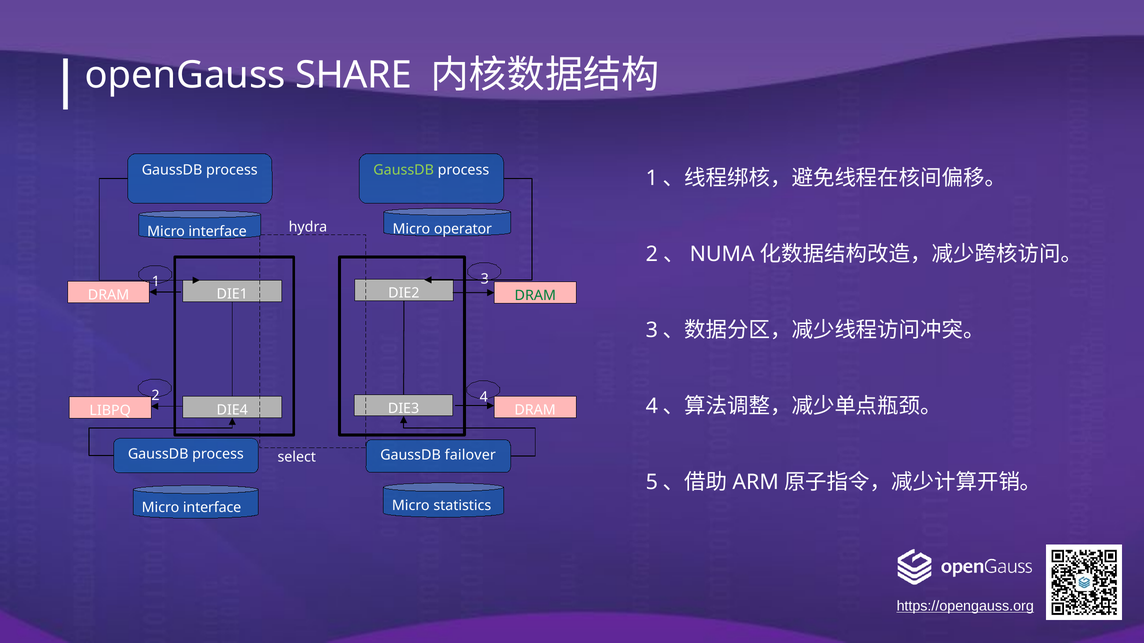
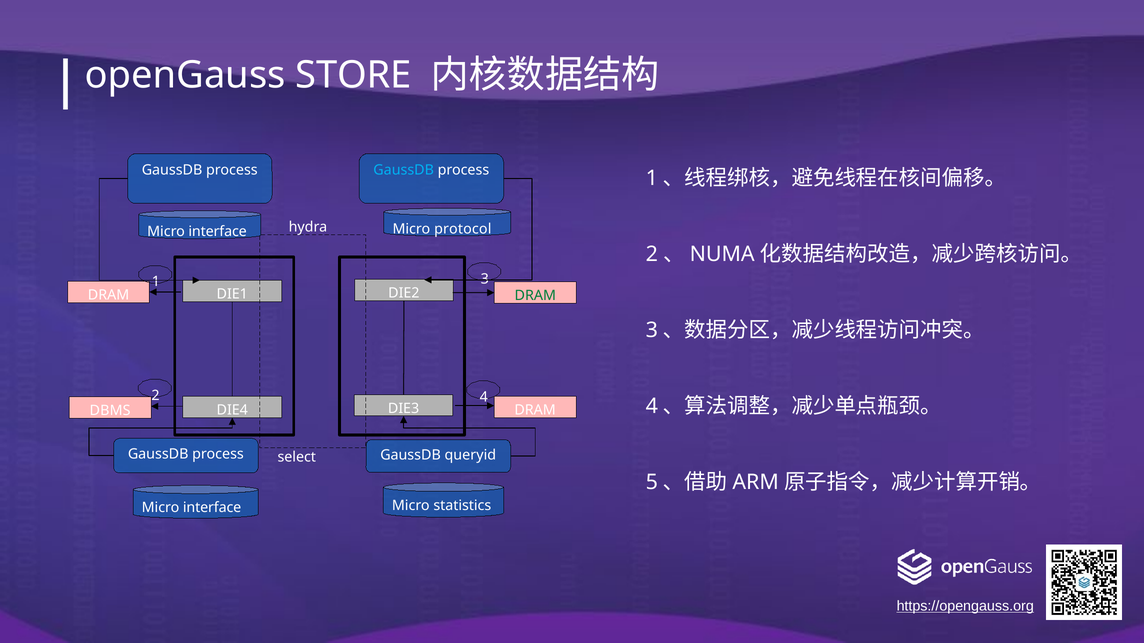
SHARE: SHARE -> STORE
GaussDB at (404, 170) colour: light green -> light blue
operator: operator -> protocol
LIBPQ: LIBPQ -> DBMS
failover: failover -> queryid
